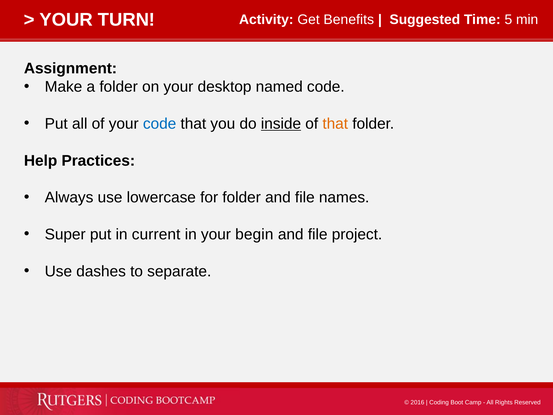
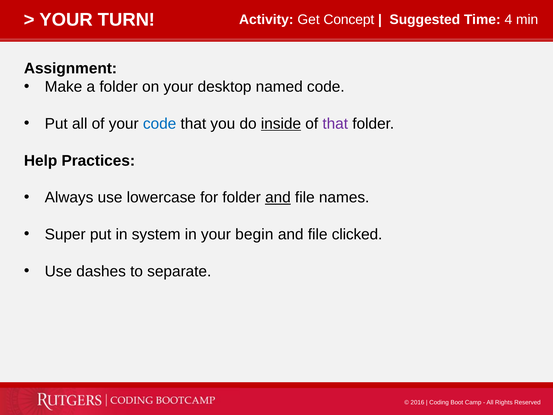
Benefits: Benefits -> Concept
5: 5 -> 4
that at (335, 124) colour: orange -> purple
and at (278, 197) underline: none -> present
current: current -> system
project: project -> clicked
